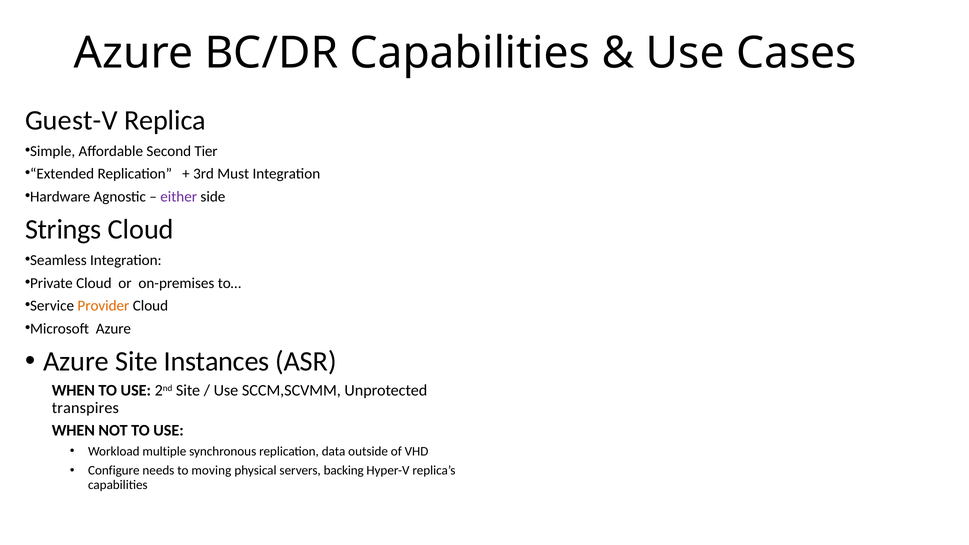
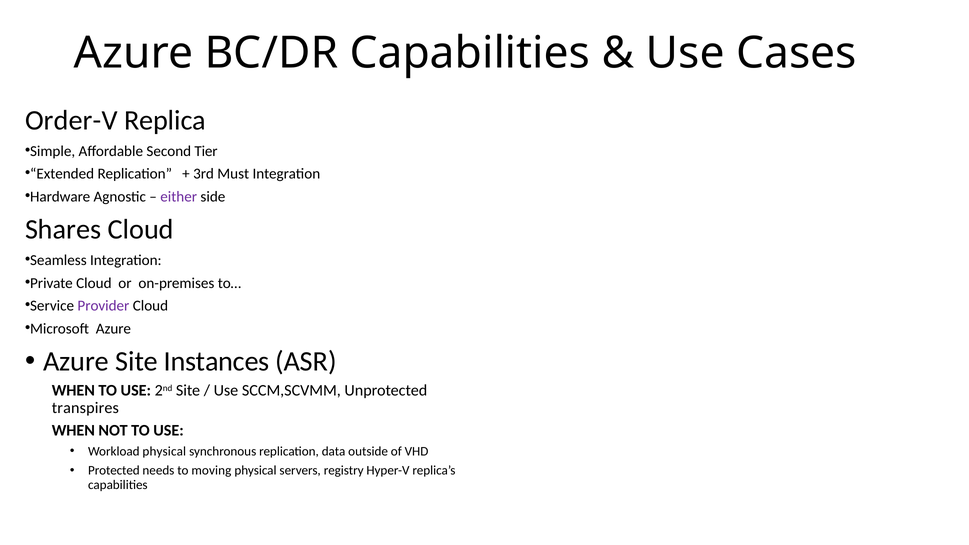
Guest-V: Guest-V -> Order-V
Strings: Strings -> Shares
Provider colour: orange -> purple
Workload multiple: multiple -> physical
Configure: Configure -> Protected
backing: backing -> registry
